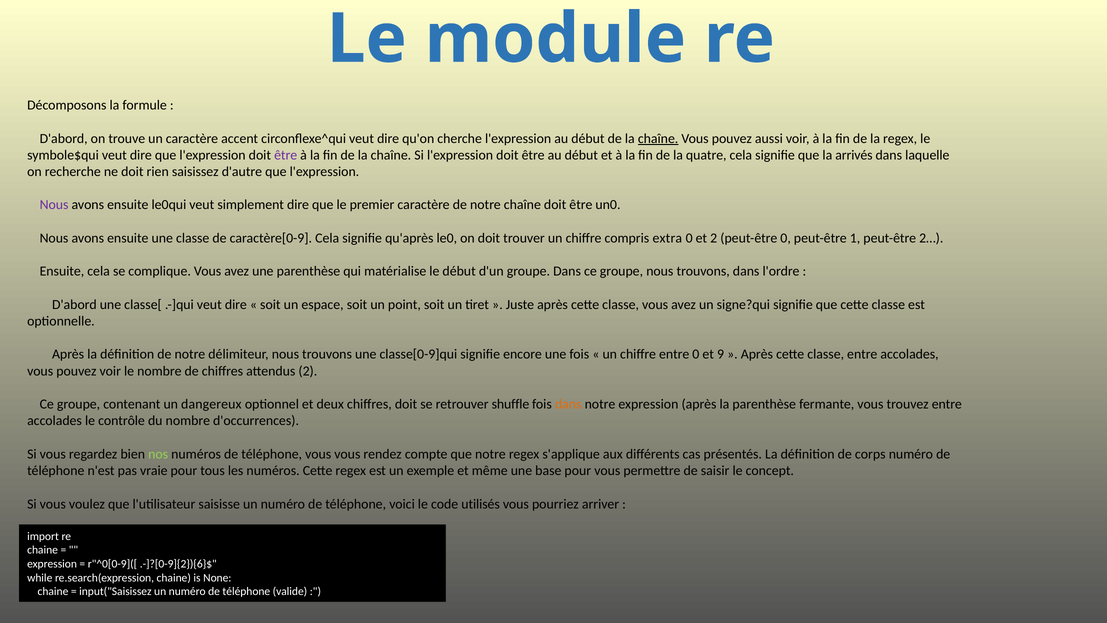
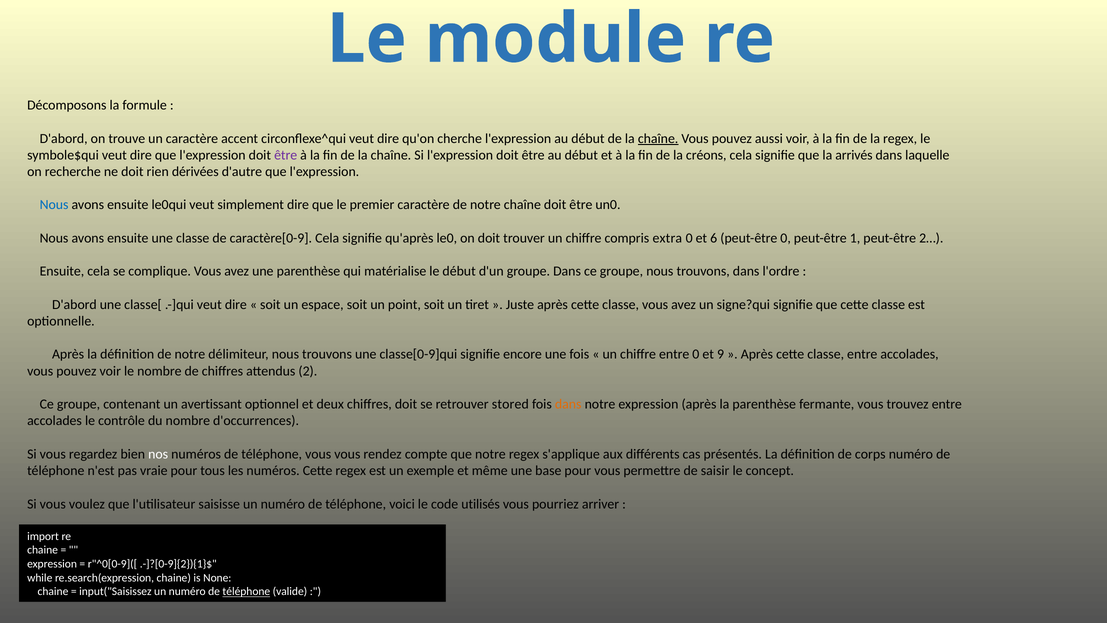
quatre: quatre -> créons
saisissez: saisissez -> dérivées
Nous at (54, 205) colour: purple -> blue
et 2: 2 -> 6
dangereux: dangereux -> avertissant
shuffle: shuffle -> stored
nos colour: light green -> white
.-]?[0-9]{2}){6}$: .-]?[0-9]{2}){6}$ -> .-]?[0-9]{2}){1}$
téléphone at (246, 591) underline: none -> present
